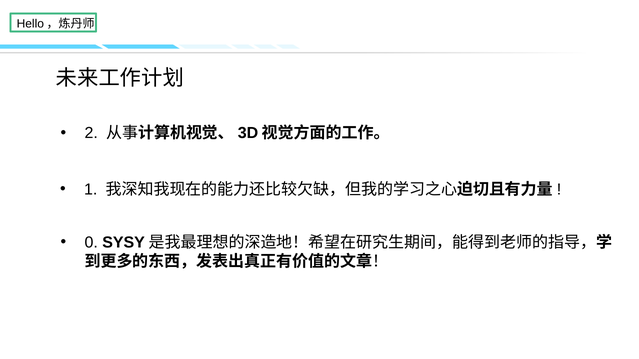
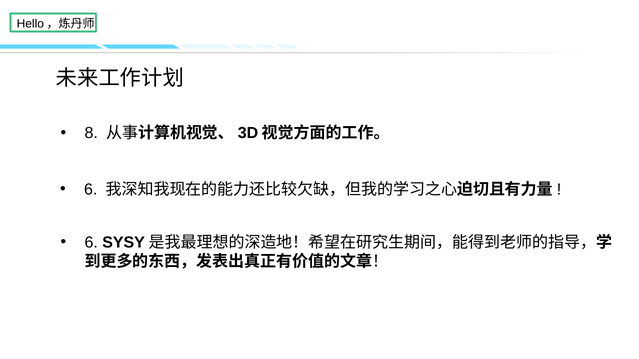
2: 2 -> 8
1 at (91, 190): 1 -> 6
0 at (91, 243): 0 -> 6
